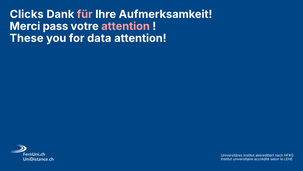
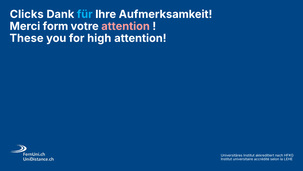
für colour: pink -> light blue
pass: pass -> form
data: data -> high
